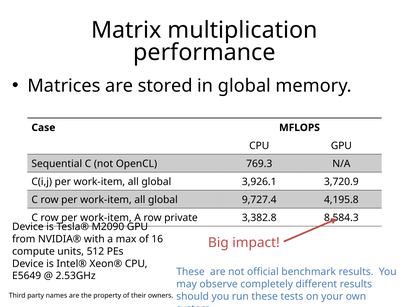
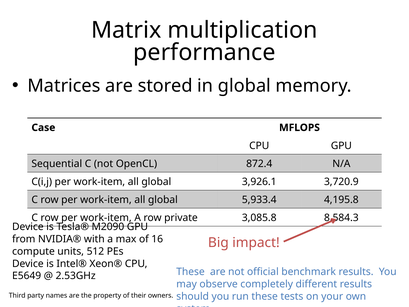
769.3: 769.3 -> 872.4
9,727.4: 9,727.4 -> 5,933.4
3,382.8: 3,382.8 -> 3,085.8
